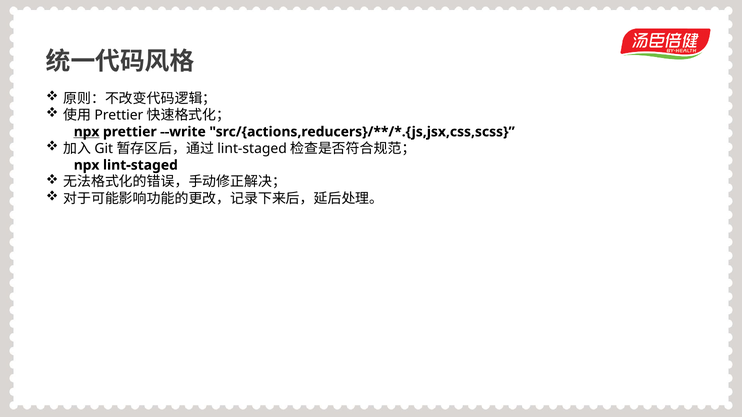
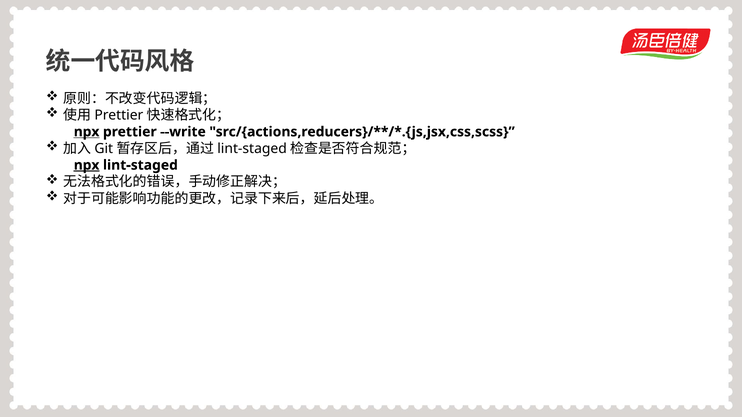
npx at (87, 165) underline: none -> present
